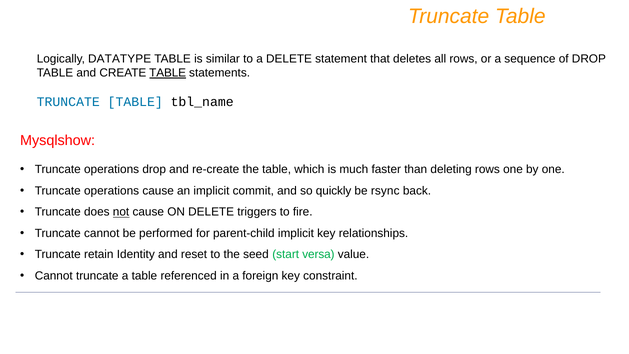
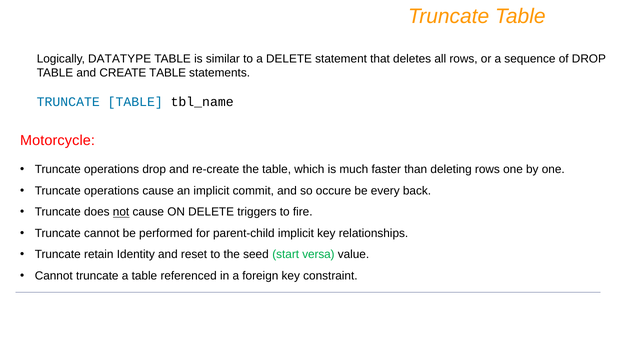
TABLE at (168, 73) underline: present -> none
Mysqlshow: Mysqlshow -> Motorcycle
quickly: quickly -> occure
rsync: rsync -> every
